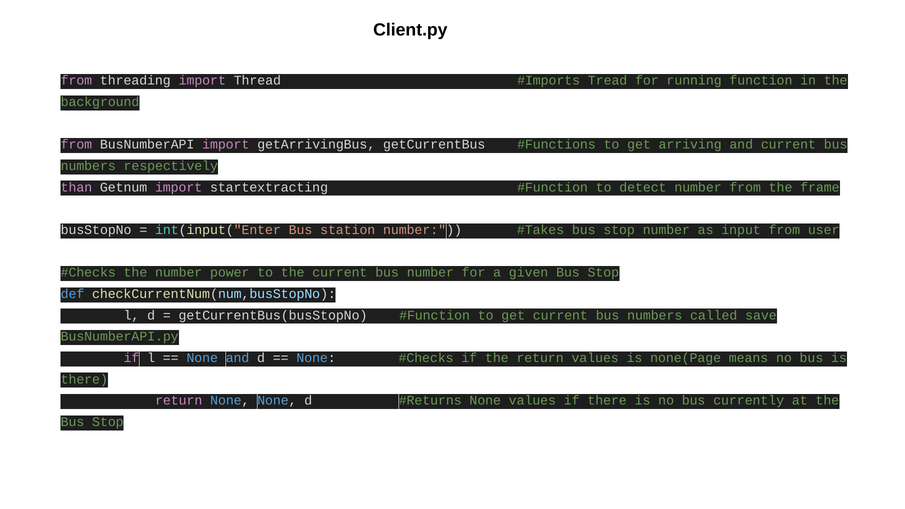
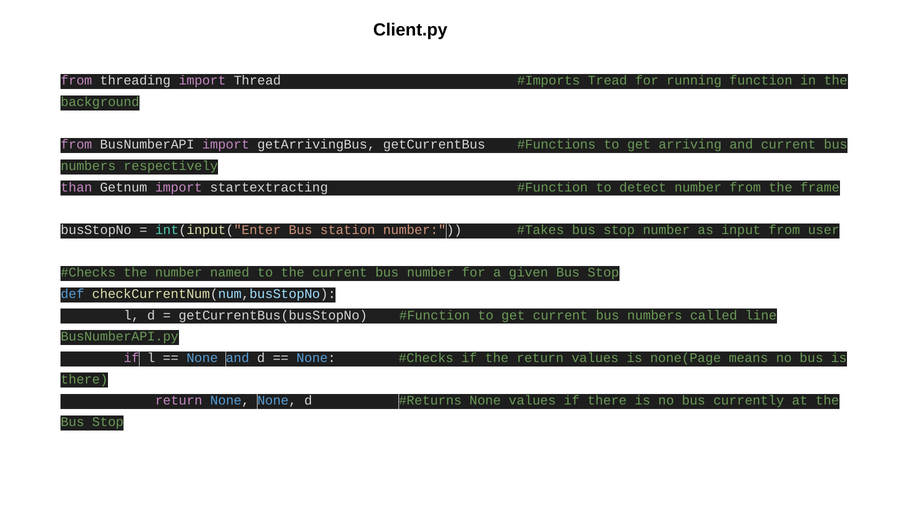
power: power -> named
save: save -> line
